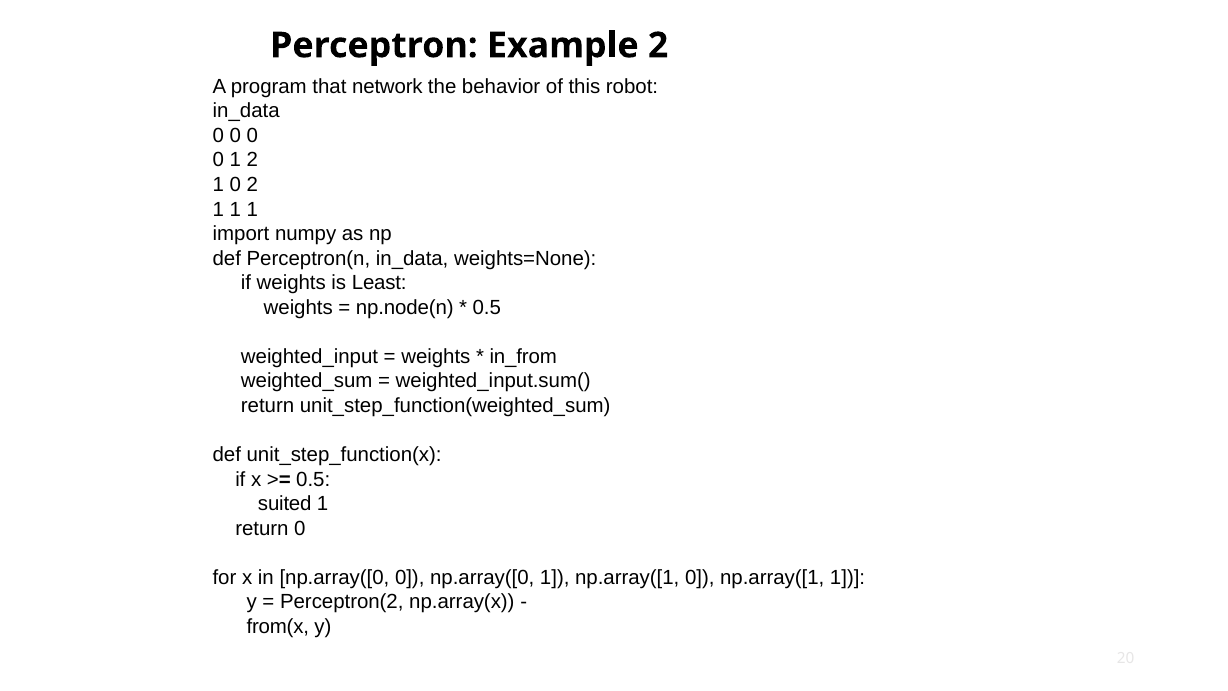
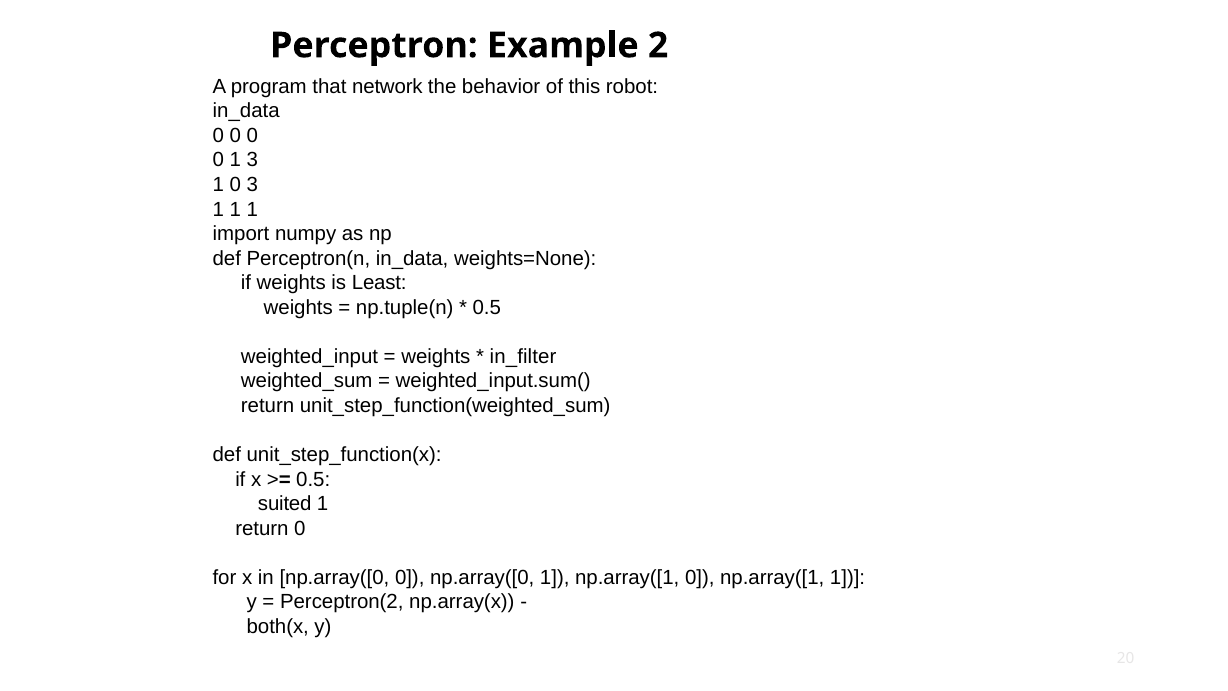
1 2: 2 -> 3
0 2: 2 -> 3
np.node(n: np.node(n -> np.tuple(n
in_from: in_from -> in_filter
from(x: from(x -> both(x
